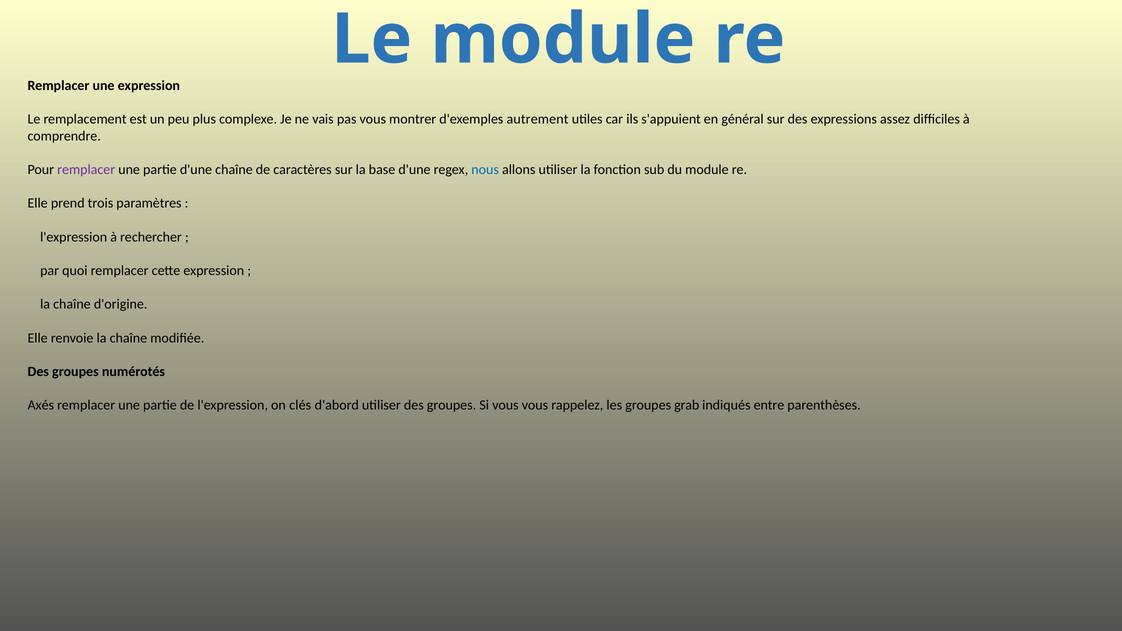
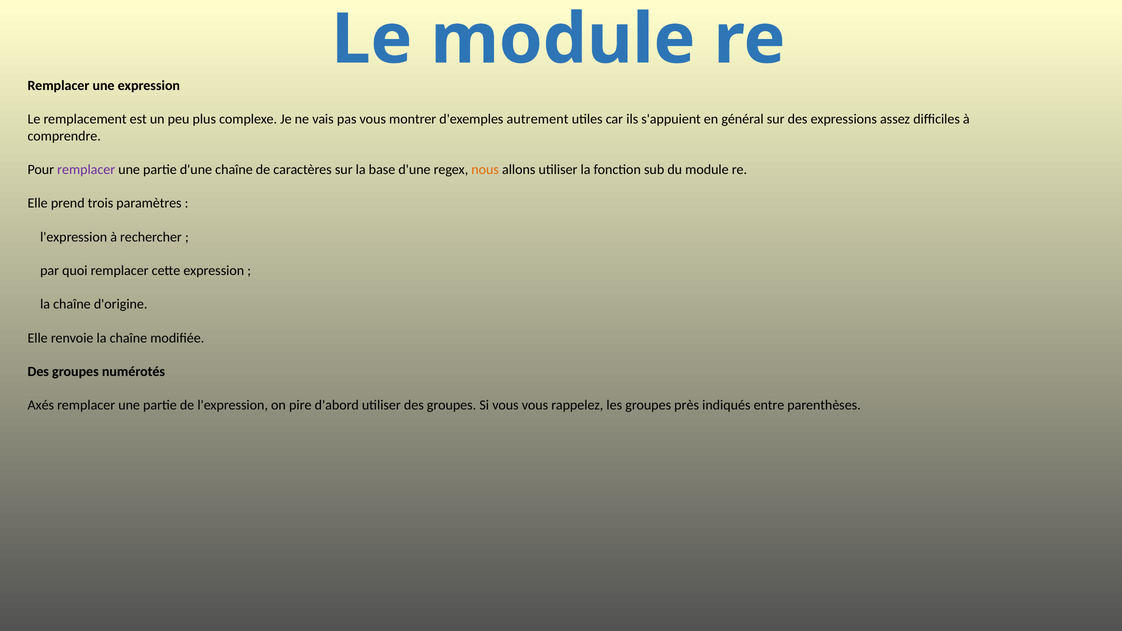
nous colour: blue -> orange
clés: clés -> pire
grab: grab -> près
